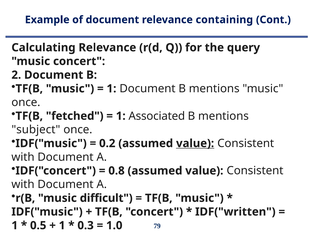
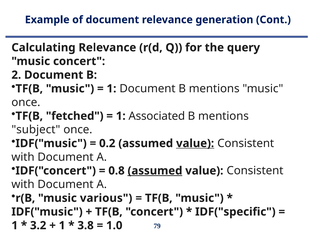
containing: containing -> generation
assumed at (155, 171) underline: none -> present
difficult: difficult -> various
IDF("written: IDF("written -> IDF("specific
0.5: 0.5 -> 3.2
0.3: 0.3 -> 3.8
